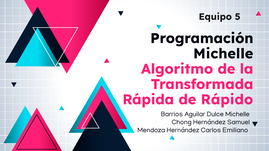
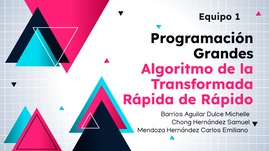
5: 5 -> 1
Michelle at (223, 54): Michelle -> Grandes
